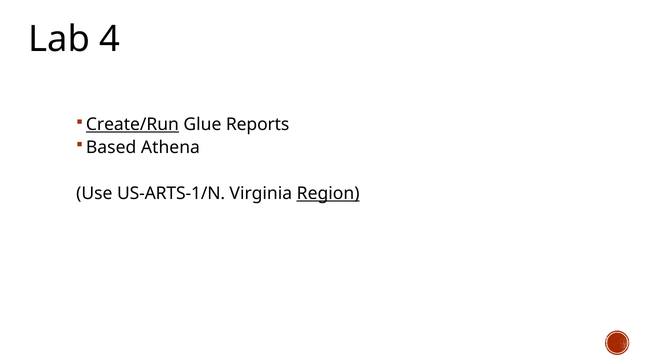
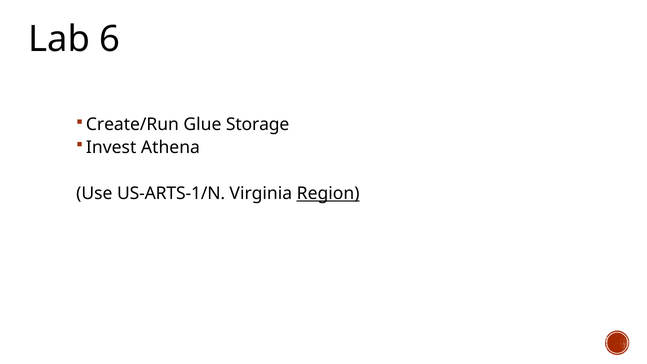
4: 4 -> 6
Create/Run underline: present -> none
Reports: Reports -> Storage
Based: Based -> Invest
